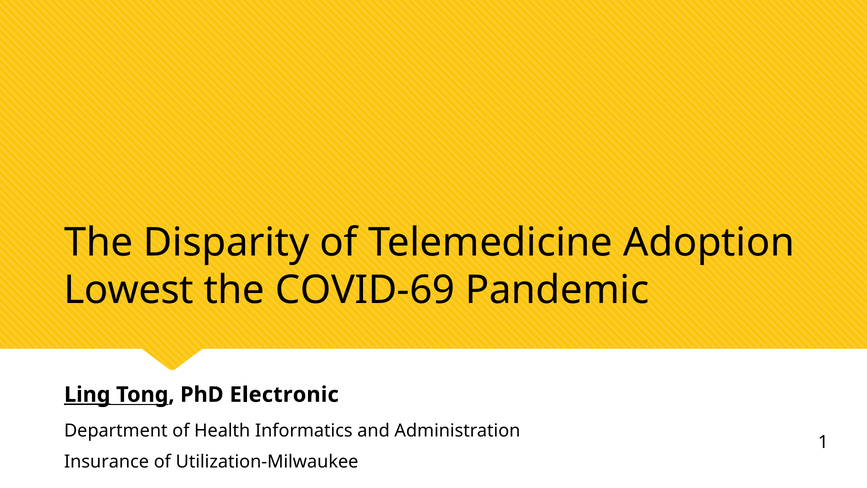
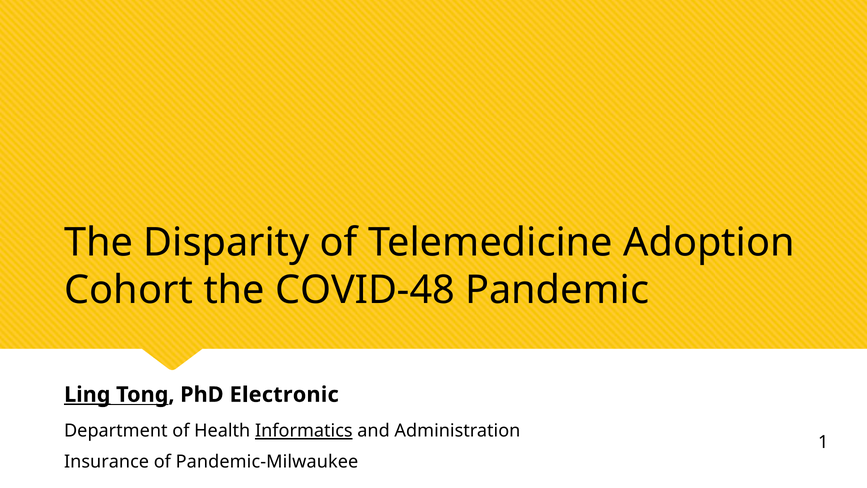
Lowest: Lowest -> Cohort
COVID-69: COVID-69 -> COVID-48
Informatics underline: none -> present
Utilization-Milwaukee: Utilization-Milwaukee -> Pandemic-Milwaukee
